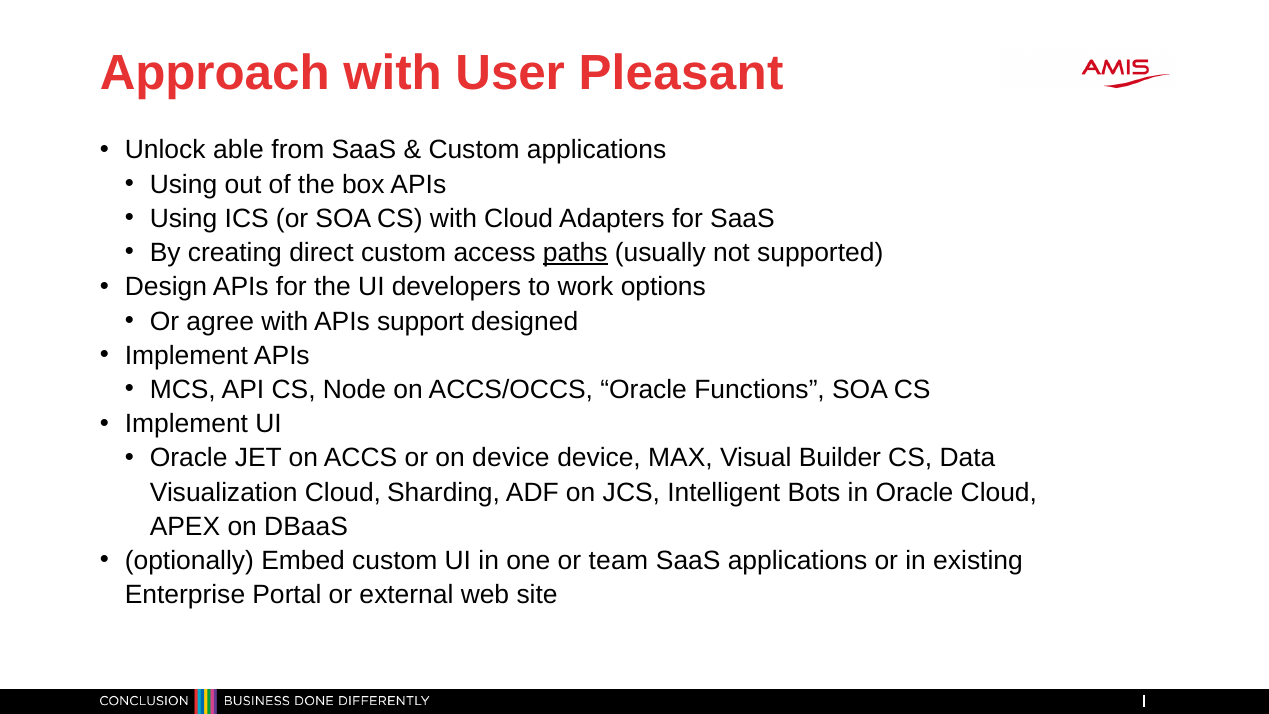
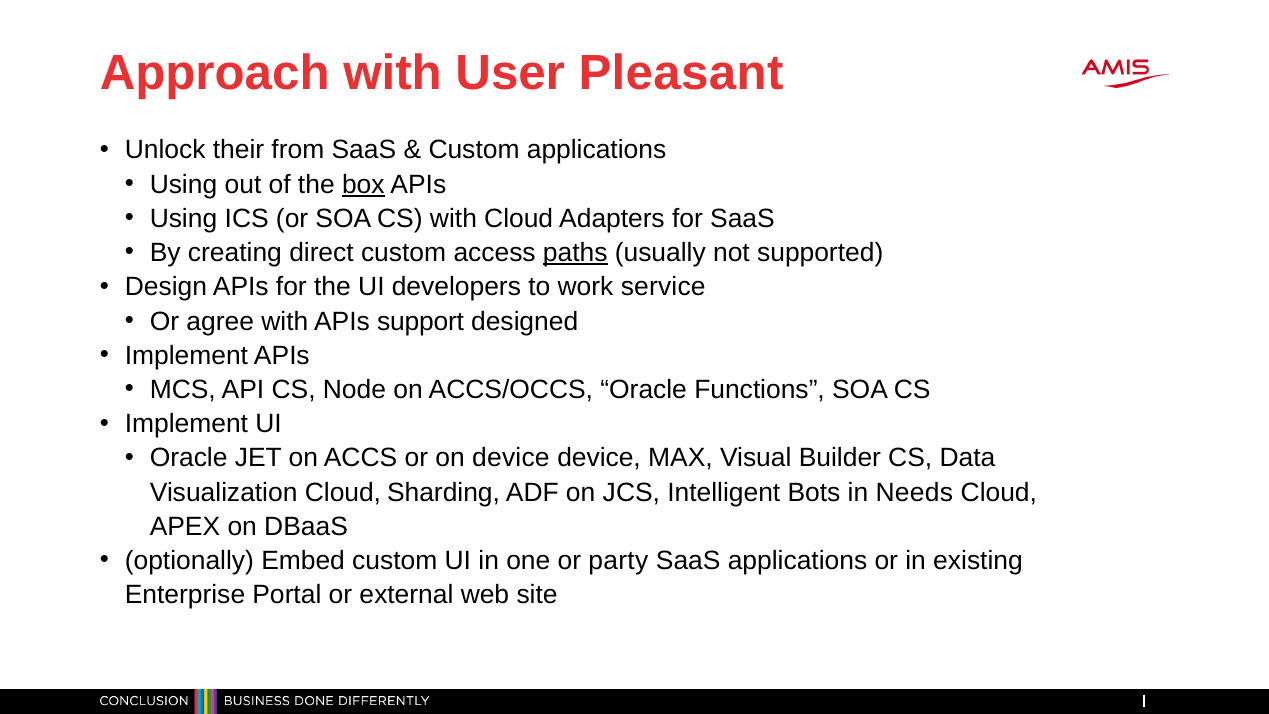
able: able -> their
box underline: none -> present
options: options -> service
in Oracle: Oracle -> Needs
team: team -> party
